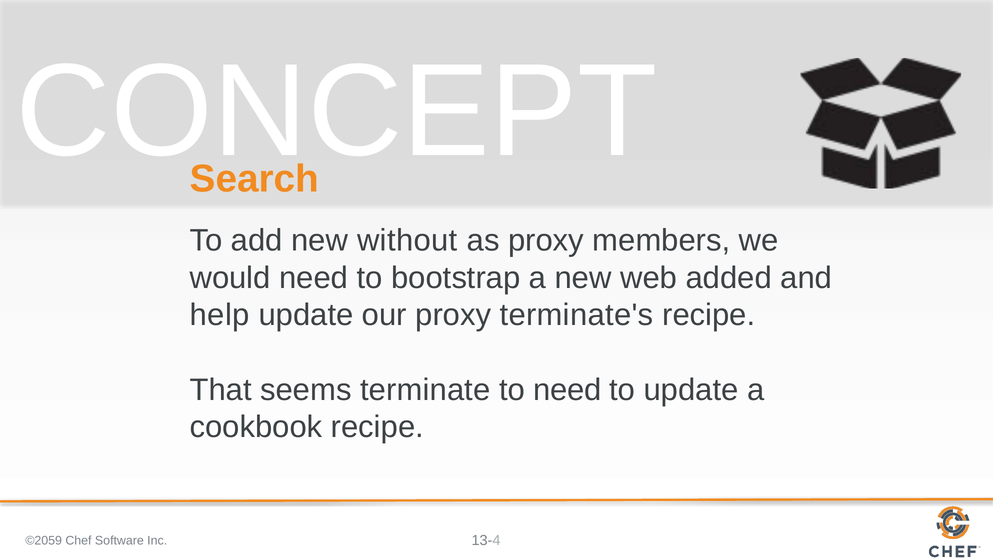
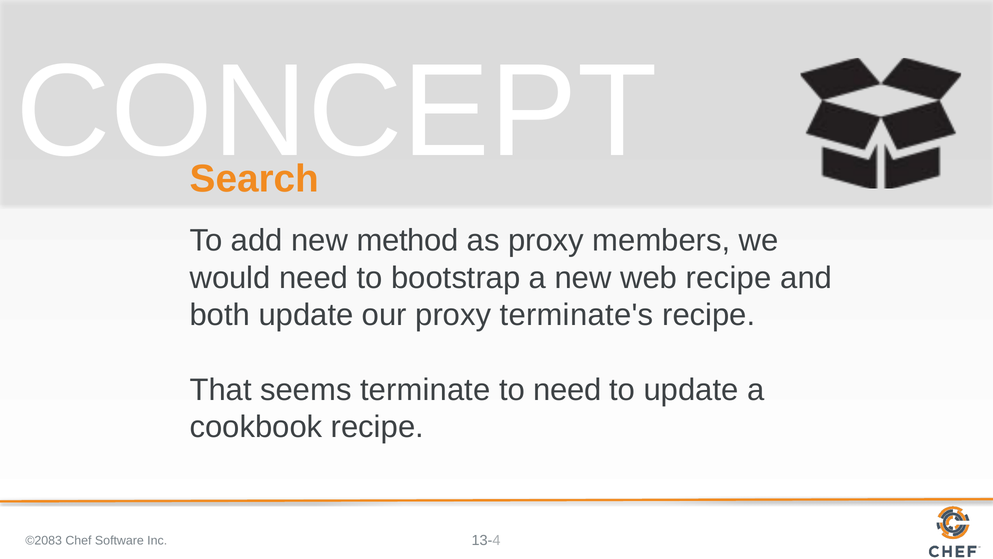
without: without -> method
web added: added -> recipe
help: help -> both
©2059: ©2059 -> ©2083
